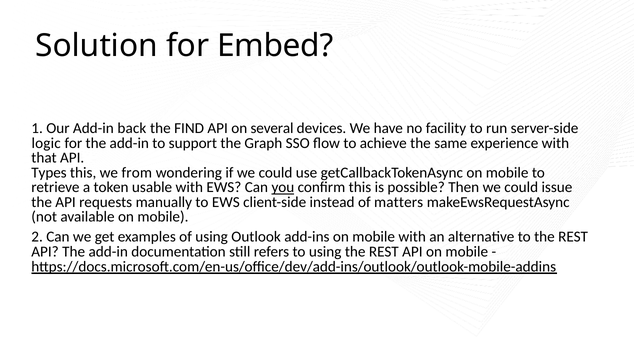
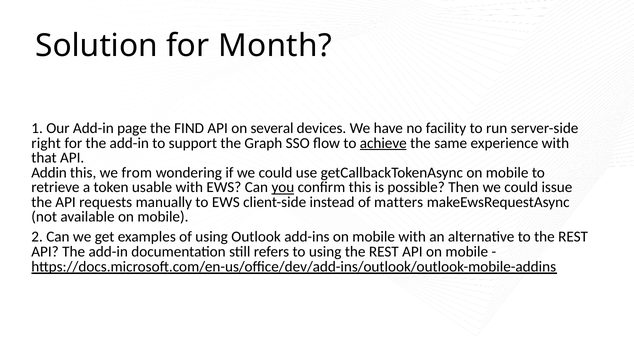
Embed: Embed -> Month
back: back -> page
logic: logic -> right
achieve underline: none -> present
Types: Types -> Addin
